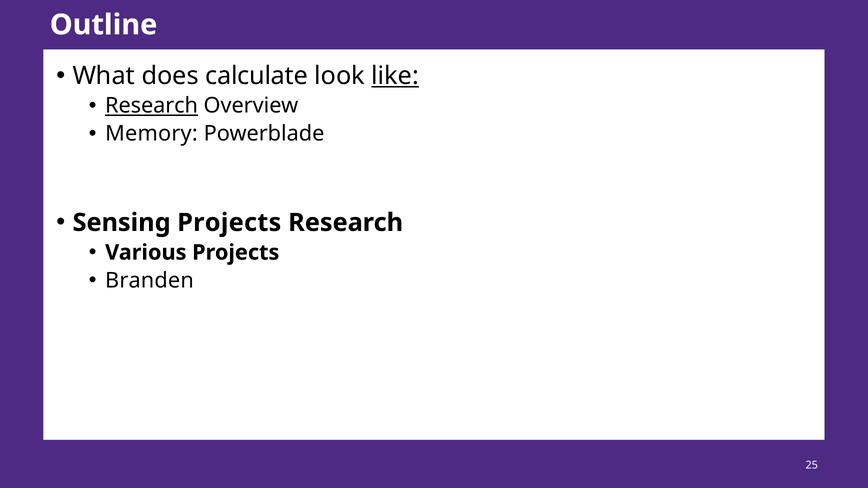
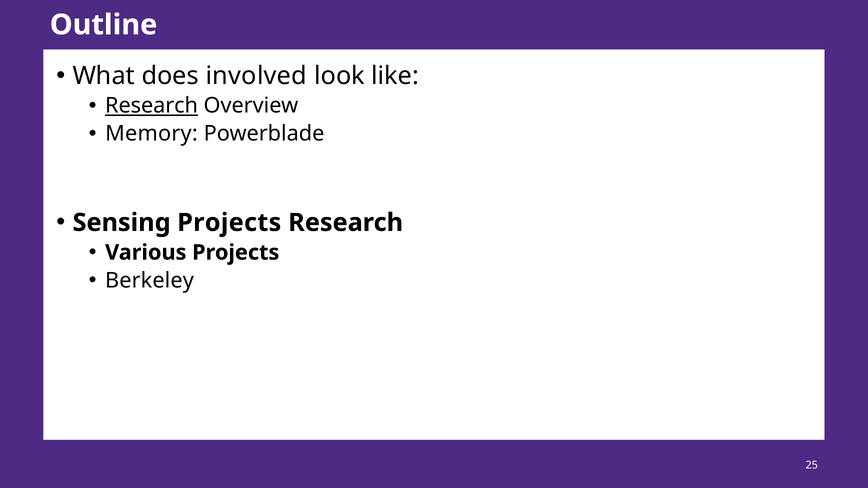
calculate: calculate -> involved
like underline: present -> none
Branden: Branden -> Berkeley
